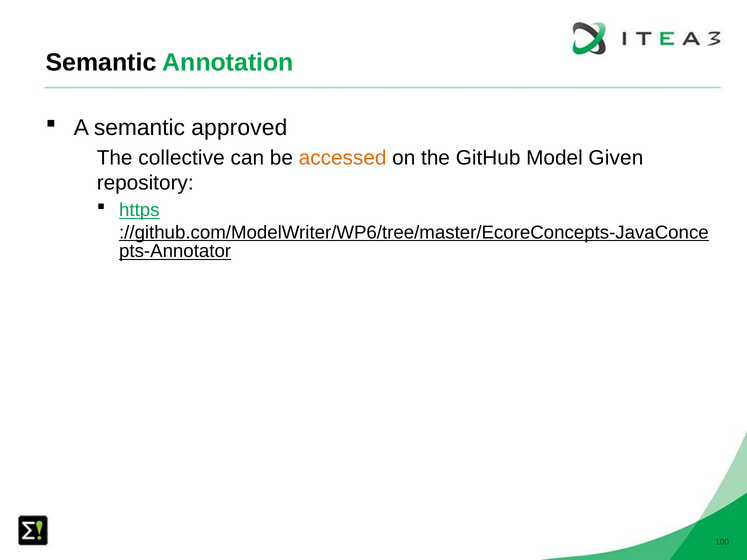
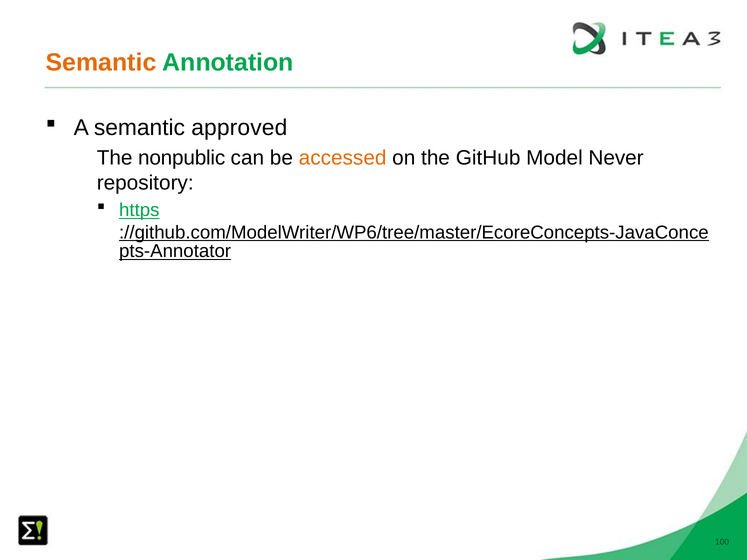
Semantic at (101, 62) colour: black -> orange
collective: collective -> nonpublic
Given: Given -> Never
